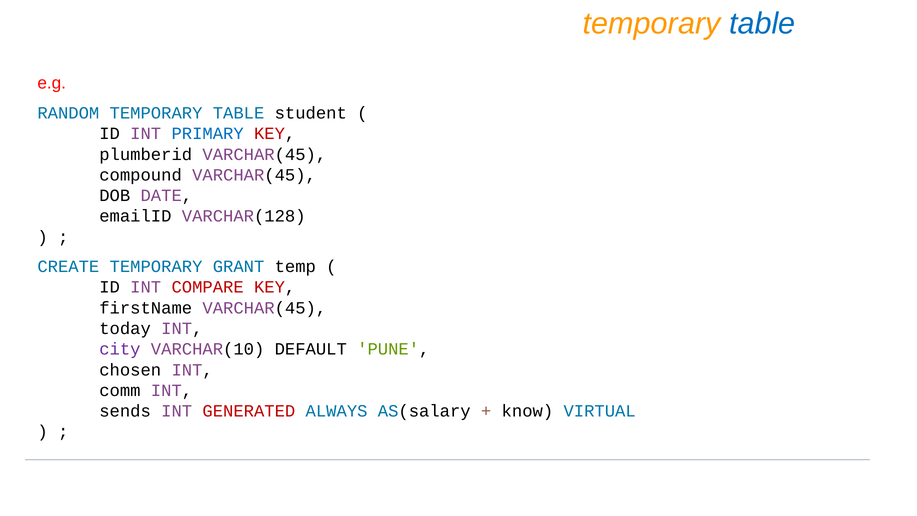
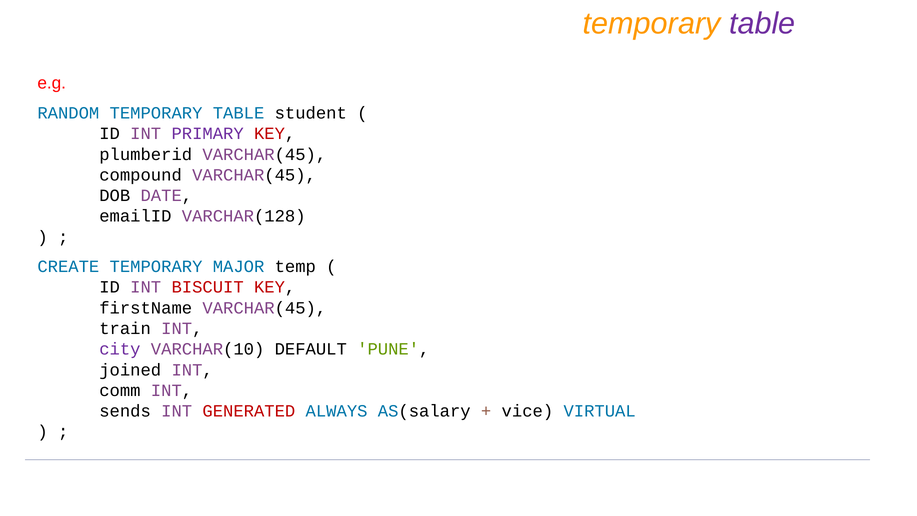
table at (762, 24) colour: blue -> purple
PRIMARY colour: blue -> purple
GRANT: GRANT -> MAJOR
COMPARE: COMPARE -> BISCUIT
today: today -> train
chosen: chosen -> joined
know: know -> vice
